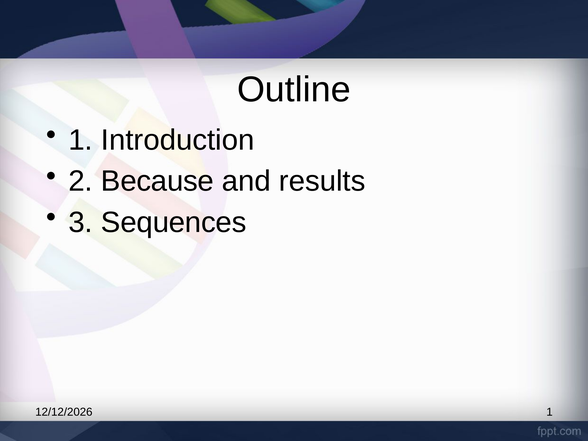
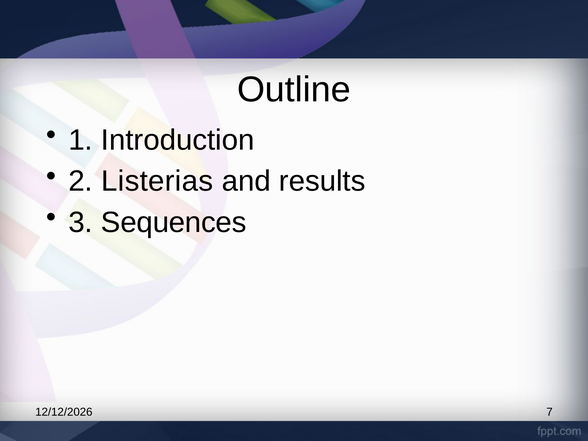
Because: Because -> Listerias
1 at (550, 412): 1 -> 7
